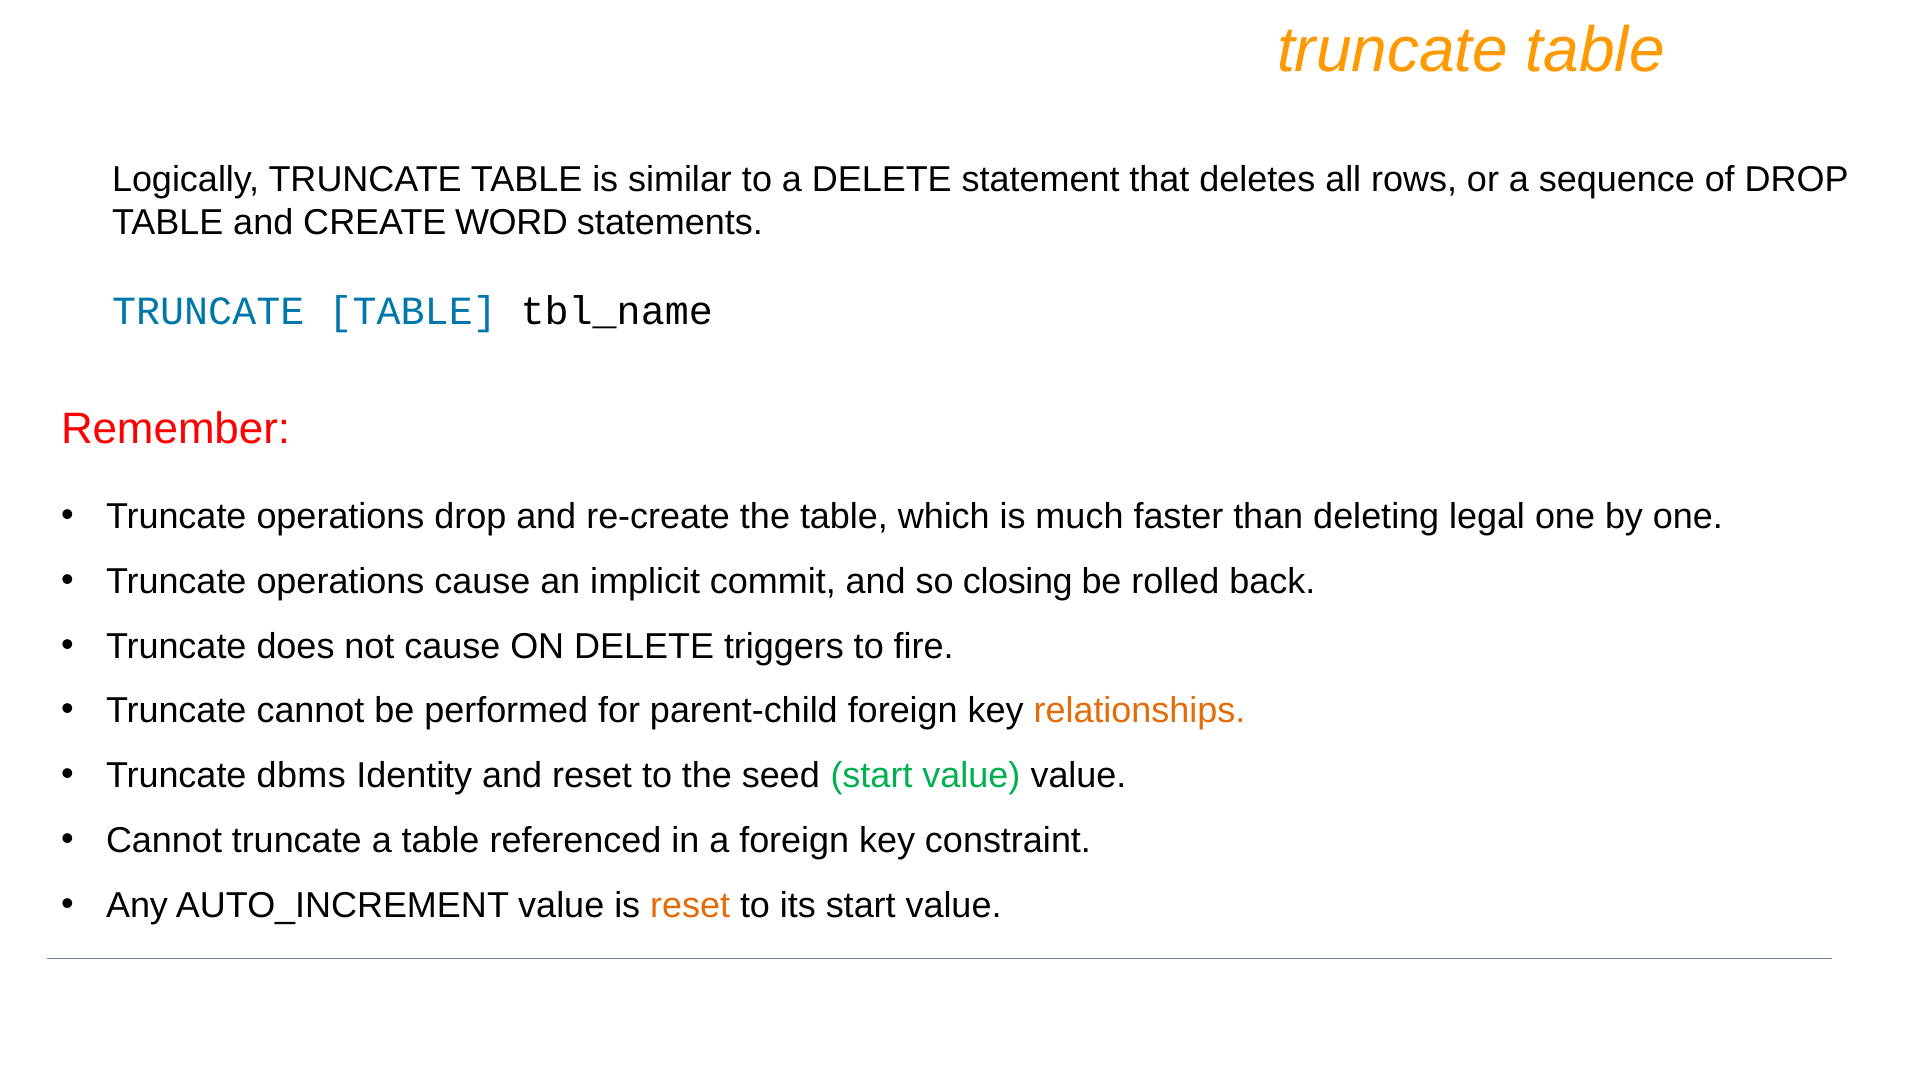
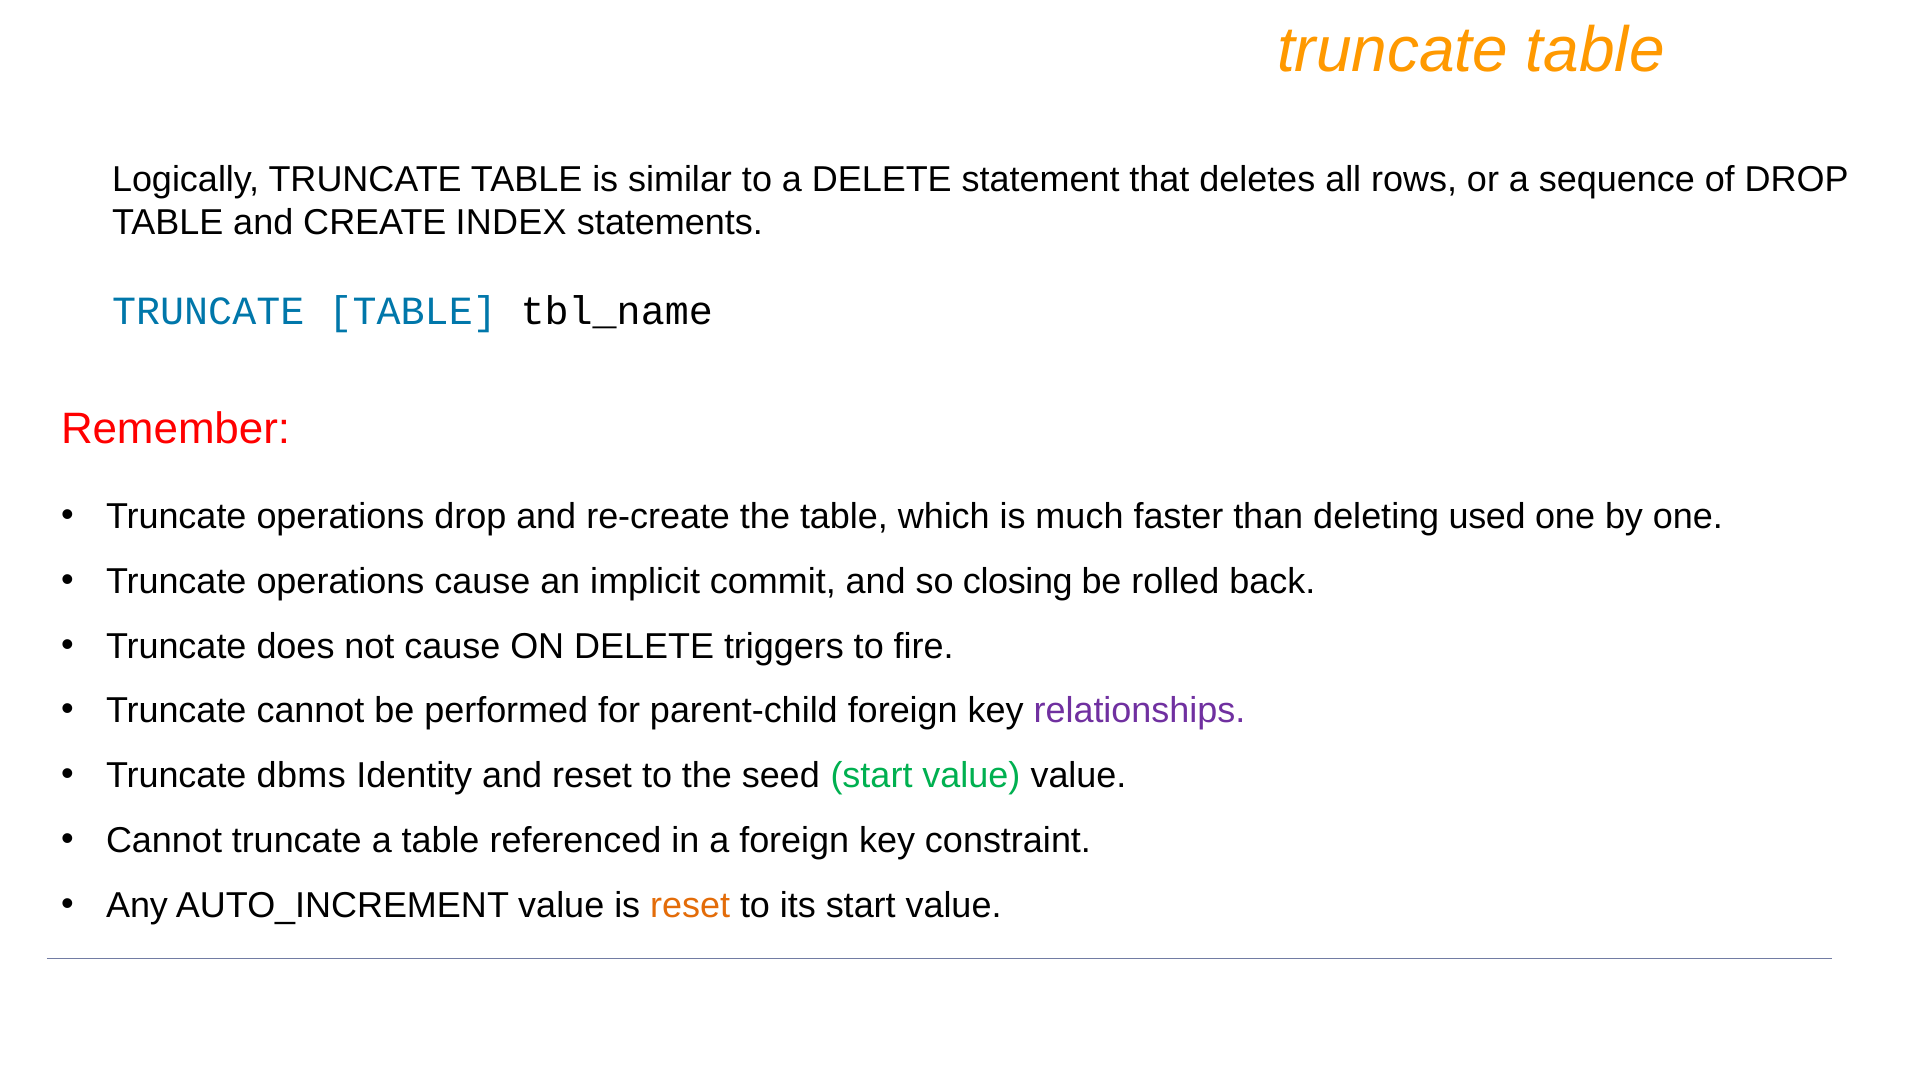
WORD: WORD -> INDEX
legal: legal -> used
relationships colour: orange -> purple
